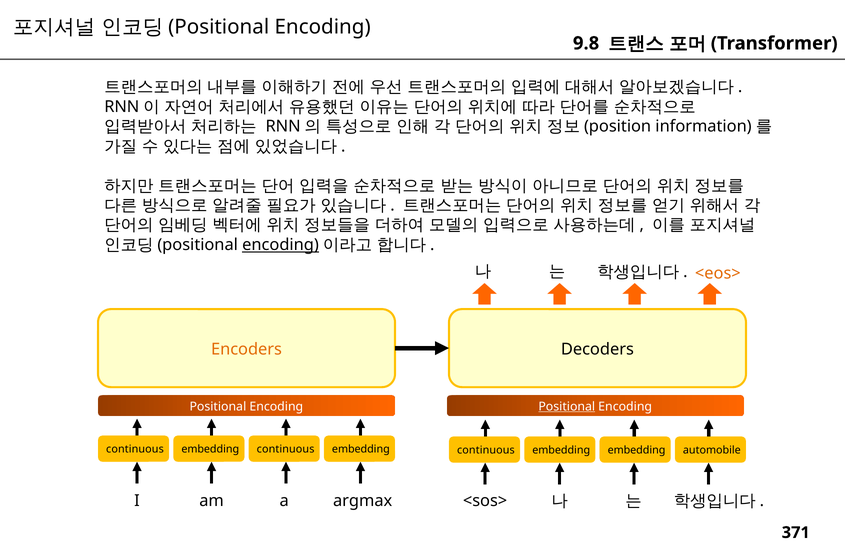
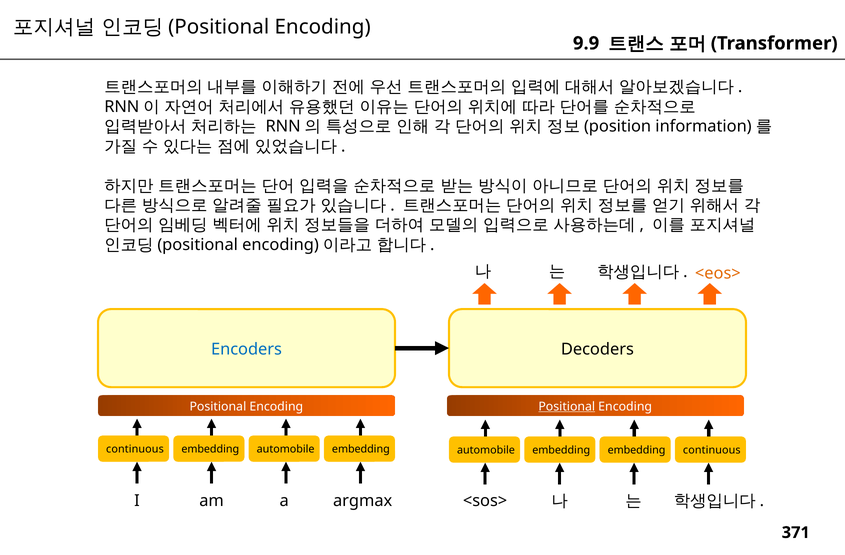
9.8: 9.8 -> 9.9
encoding at (281, 245) underline: present -> none
Encoders colour: orange -> blue
continuous at (286, 449): continuous -> automobile
continuous at (486, 450): continuous -> automobile
embedding automobile: automobile -> continuous
